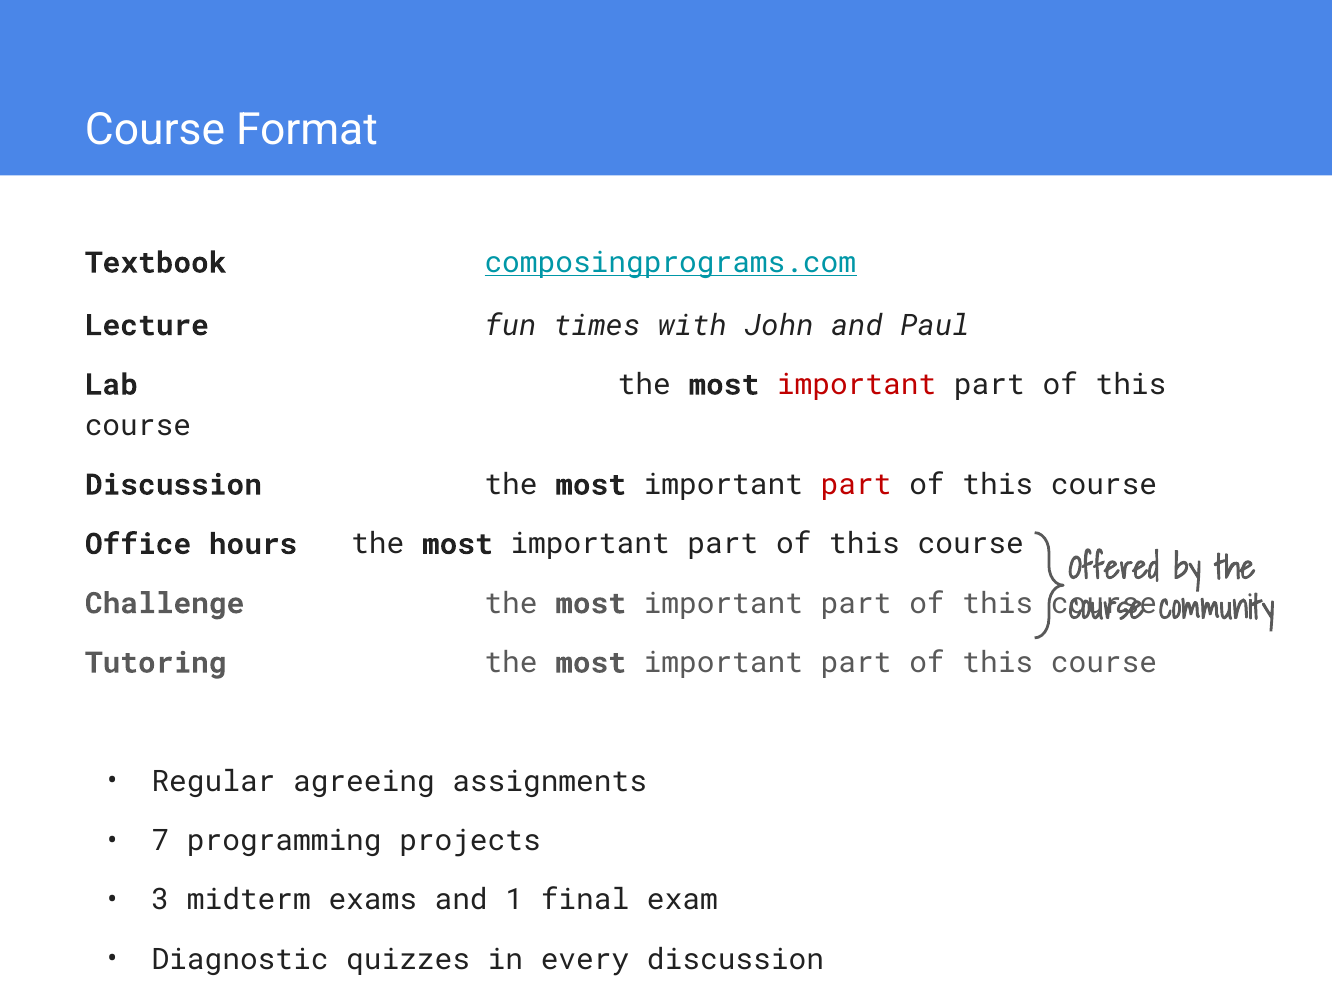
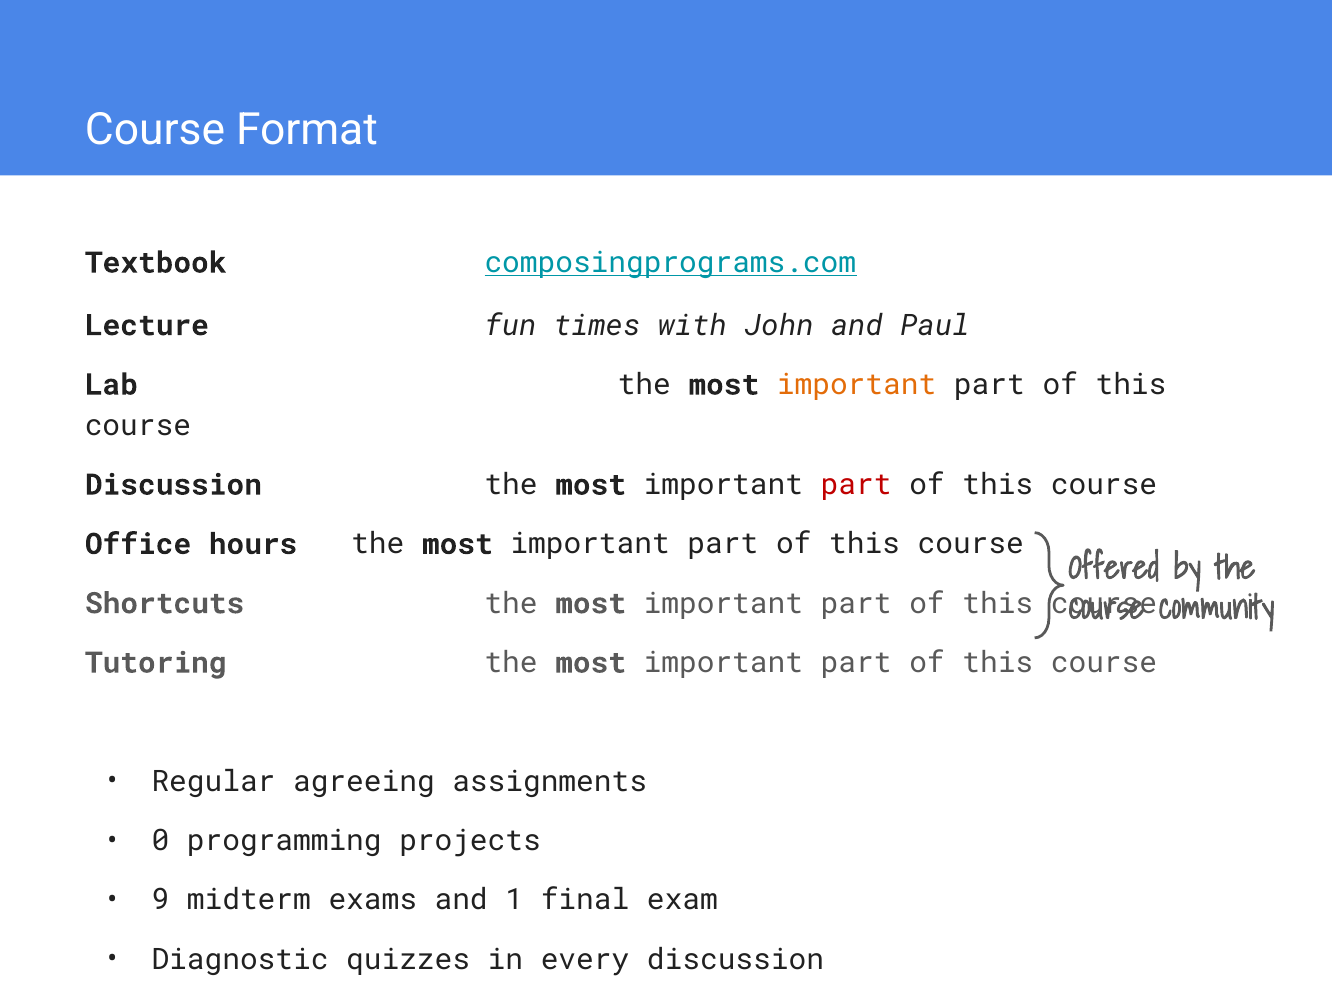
important at (857, 385) colour: red -> orange
Challenge: Challenge -> Shortcuts
7: 7 -> 0
3: 3 -> 9
